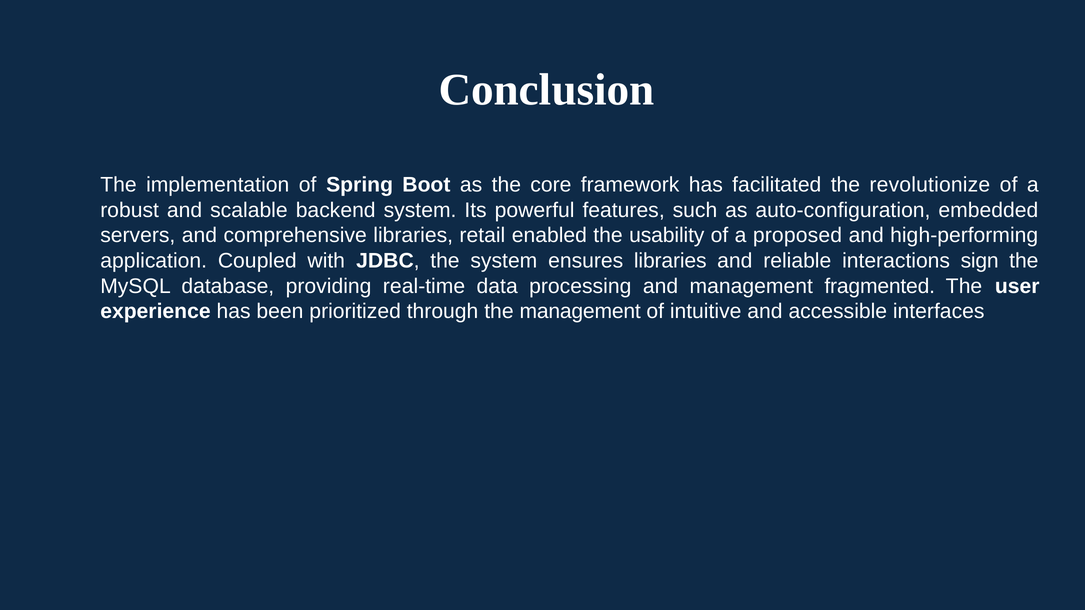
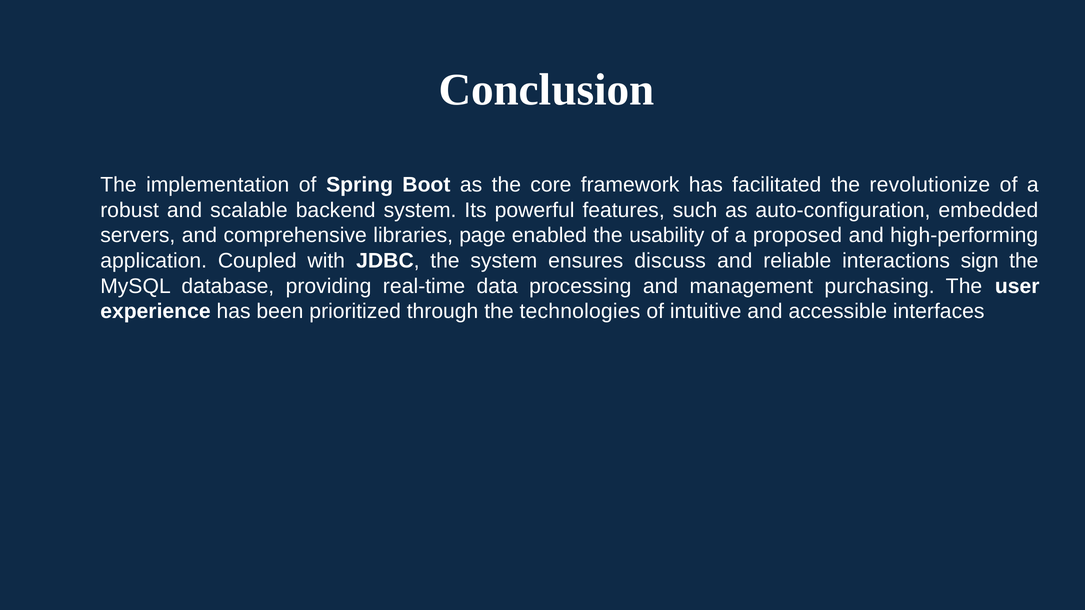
retail: retail -> page
ensures libraries: libraries -> discuss
fragmented: fragmented -> purchasing
the management: management -> technologies
